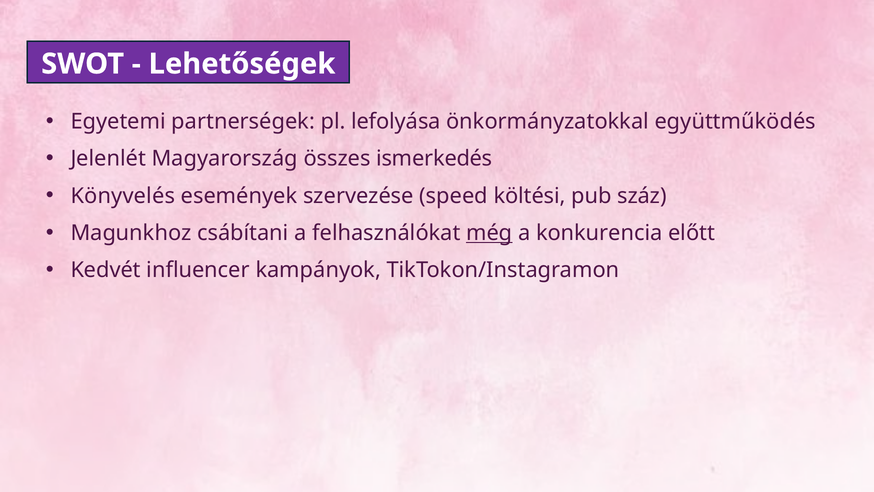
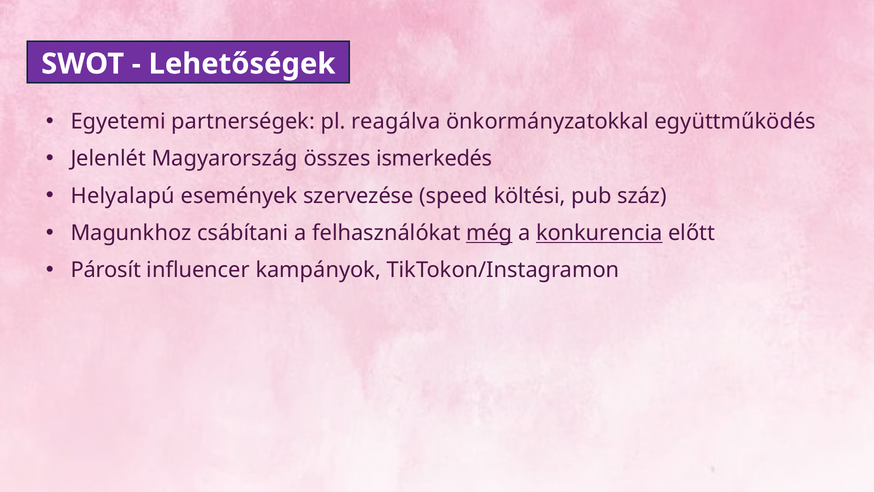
lefolyása: lefolyása -> reagálva
Könyvelés: Könyvelés -> Helyalapú
konkurencia underline: none -> present
Kedvét: Kedvét -> Párosít
